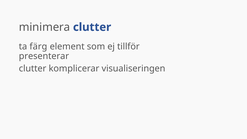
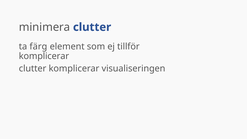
presenterar at (44, 56): presenterar -> komplicerar
